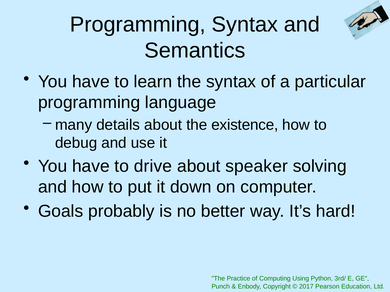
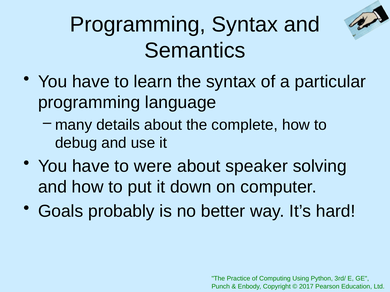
existence: existence -> complete
drive: drive -> were
